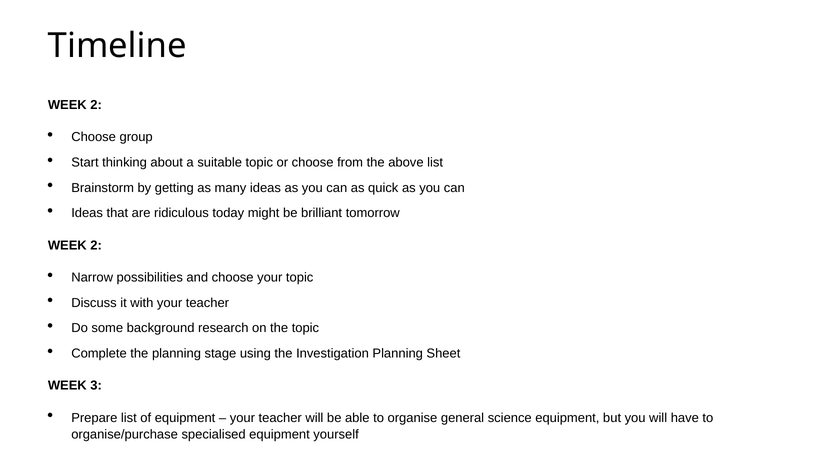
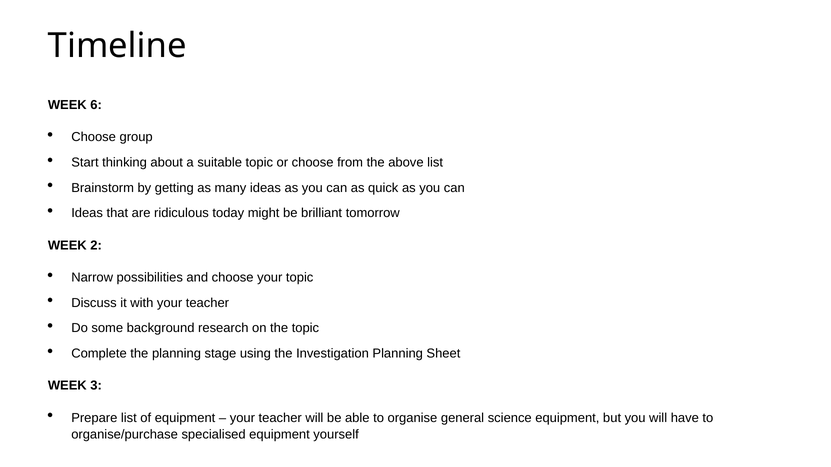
2 at (96, 105): 2 -> 6
